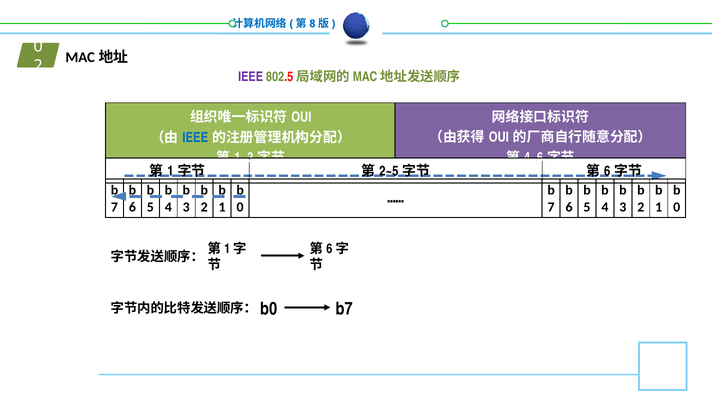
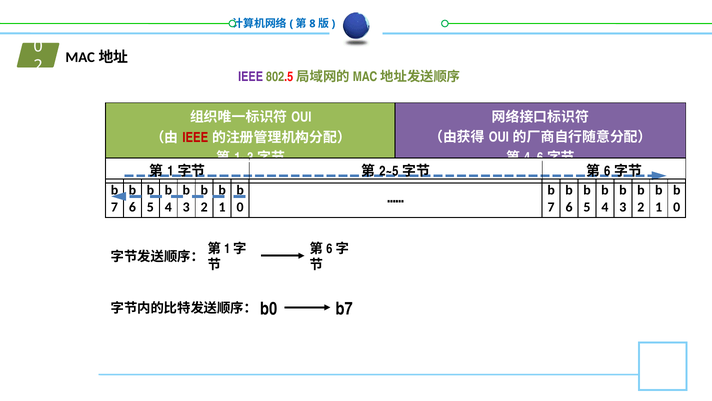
IEEE at (195, 137) colour: blue -> red
